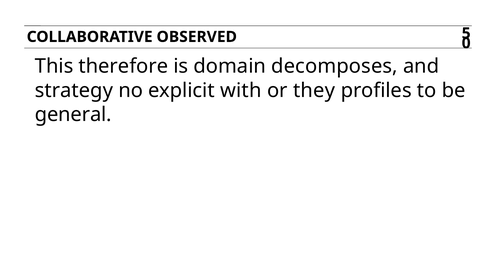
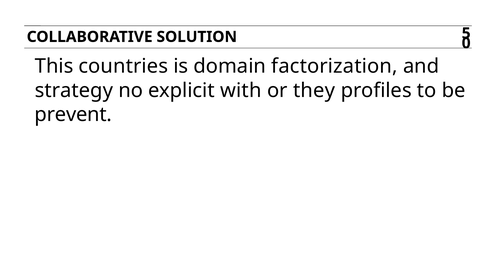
OBSERVED: OBSERVED -> SOLUTION
therefore: therefore -> countries
decomposes: decomposes -> factorization
general: general -> prevent
